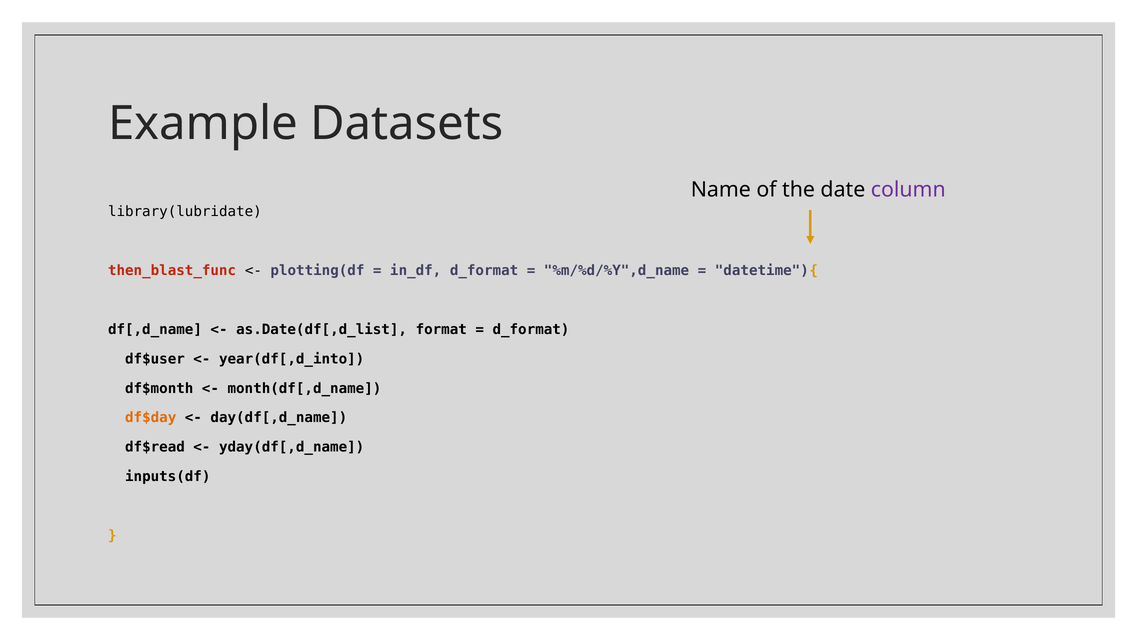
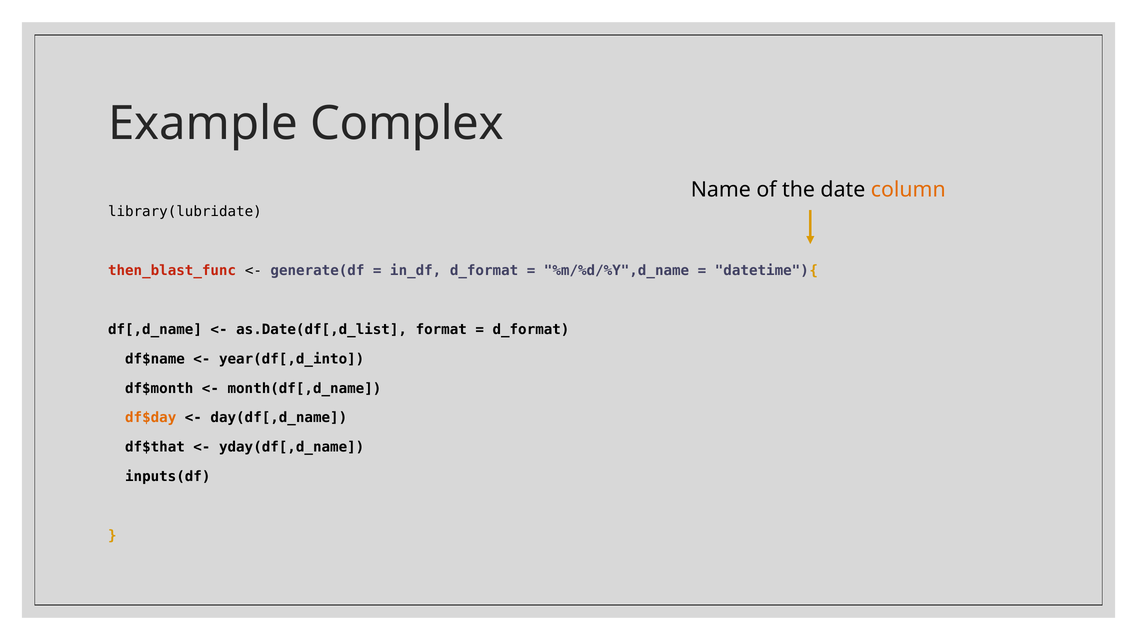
Datasets: Datasets -> Complex
column colour: purple -> orange
plotting(df: plotting(df -> generate(df
df$user: df$user -> df$name
df$read: df$read -> df$that
